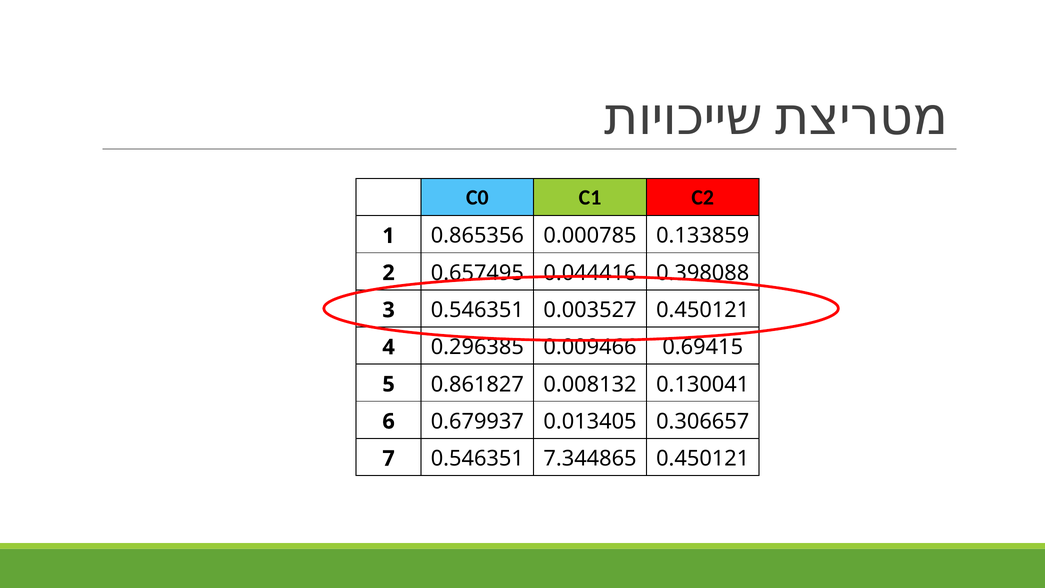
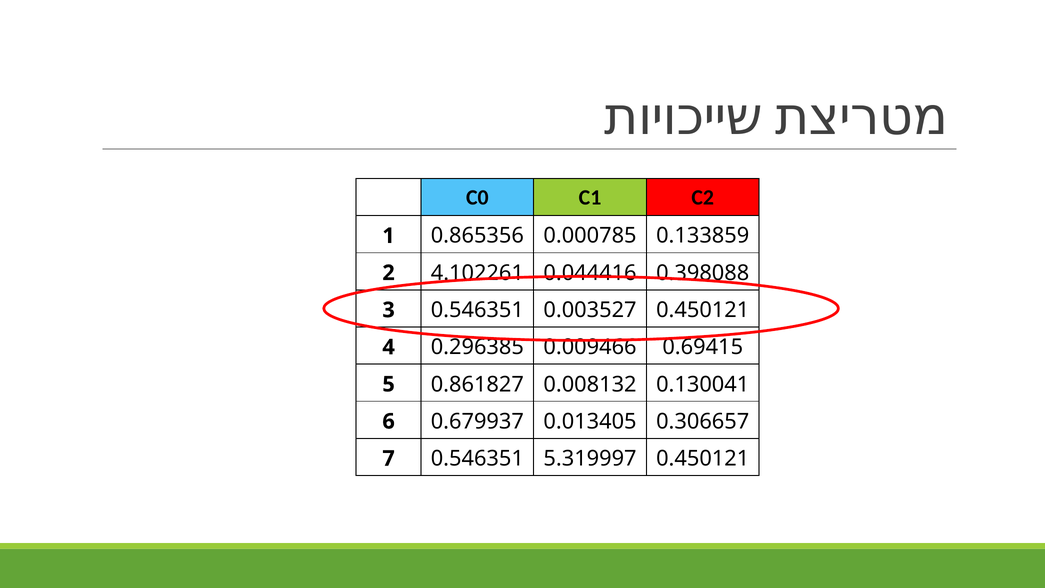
0.657495: 0.657495 -> 4.102261
7.344865: 7.344865 -> 5.319997
